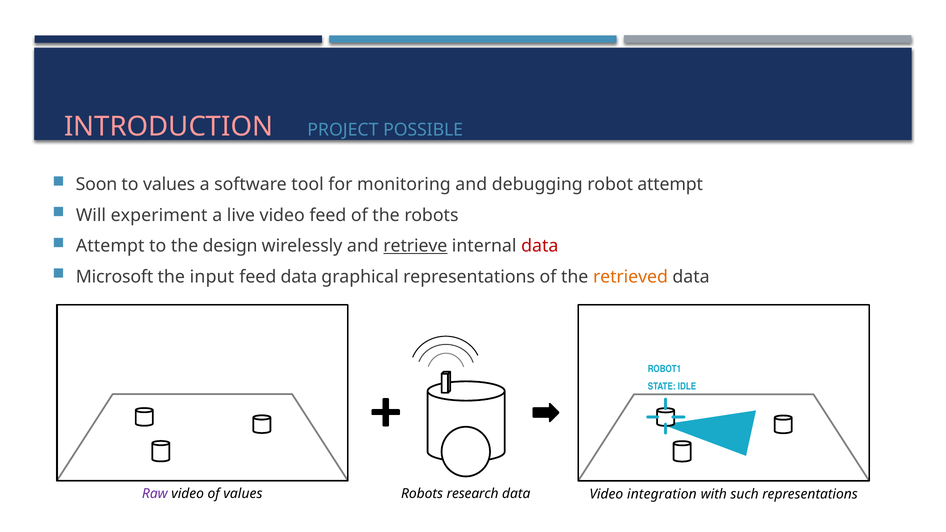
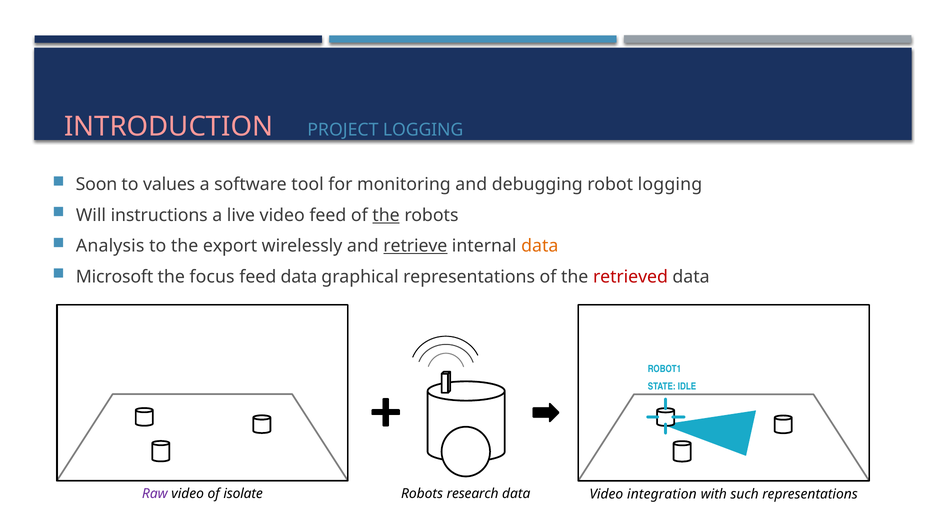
PROJECT POSSIBLE: POSSIBLE -> LOGGING
robot attempt: attempt -> logging
experiment: experiment -> instructions
the at (386, 215) underline: none -> present
Attempt at (110, 246): Attempt -> Analysis
design: design -> export
data at (540, 246) colour: red -> orange
input: input -> focus
retrieved colour: orange -> red
of values: values -> isolate
